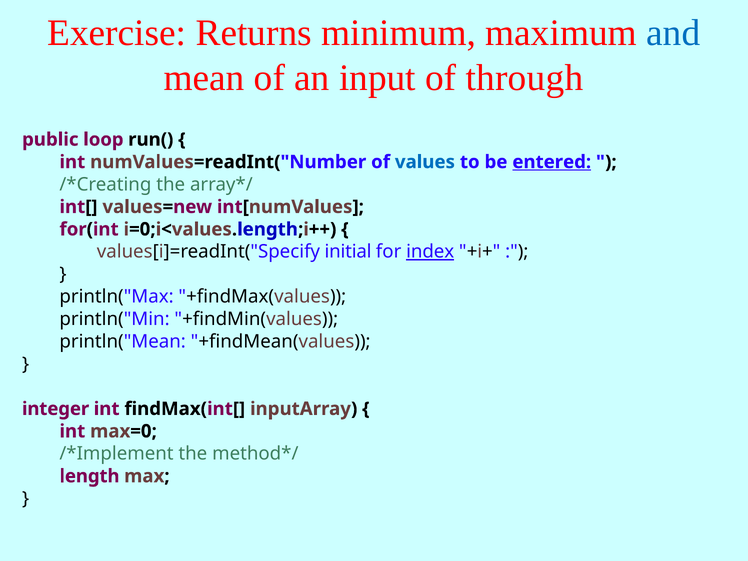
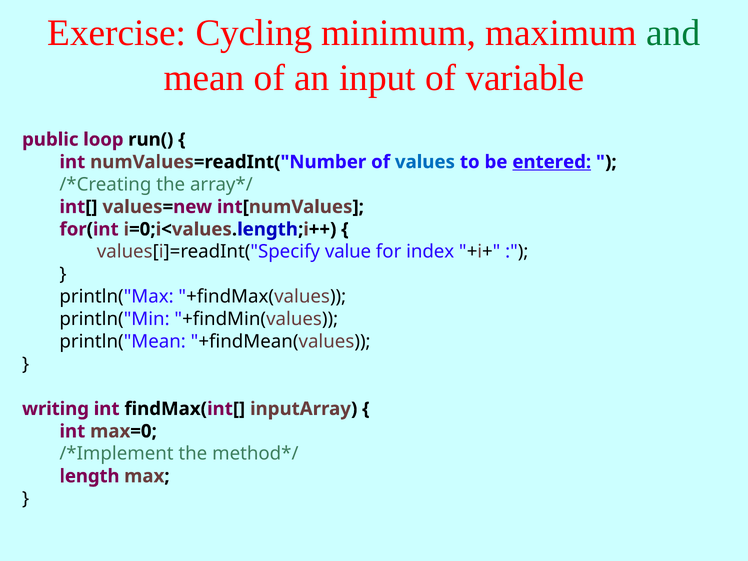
Returns: Returns -> Cycling
and colour: blue -> green
through: through -> variable
initial: initial -> value
index underline: present -> none
integer: integer -> writing
